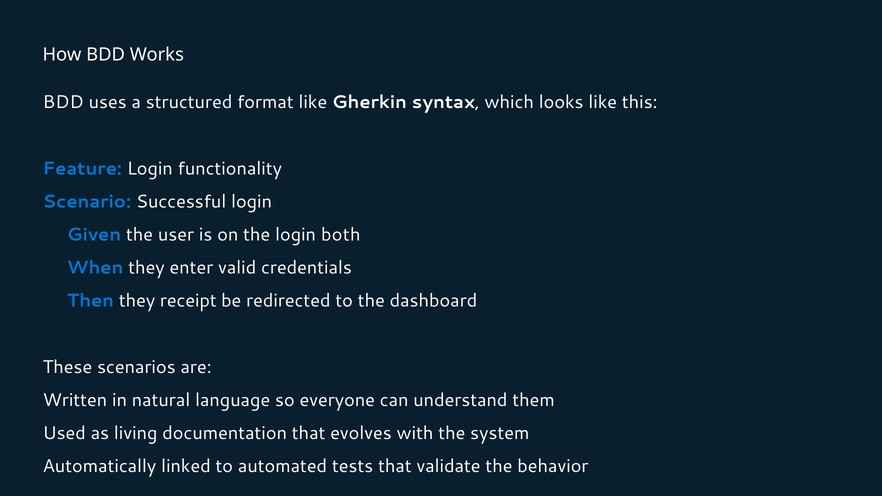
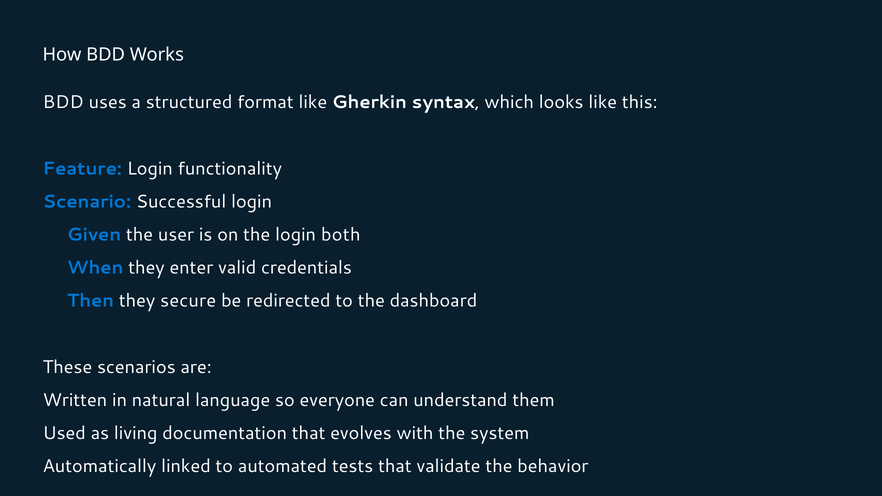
receipt: receipt -> secure
